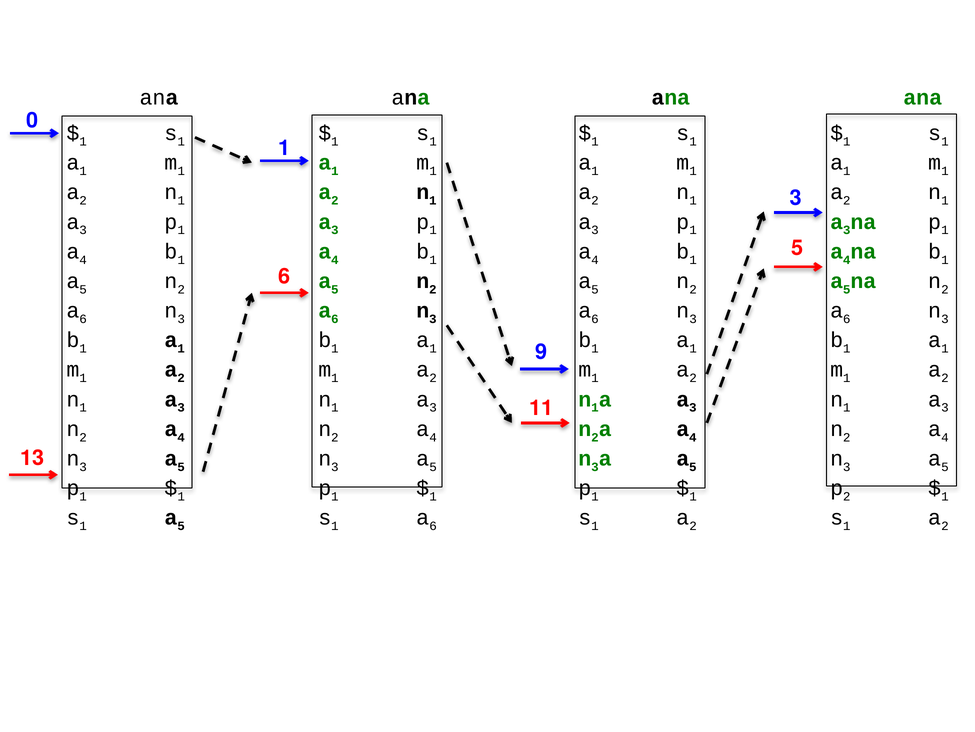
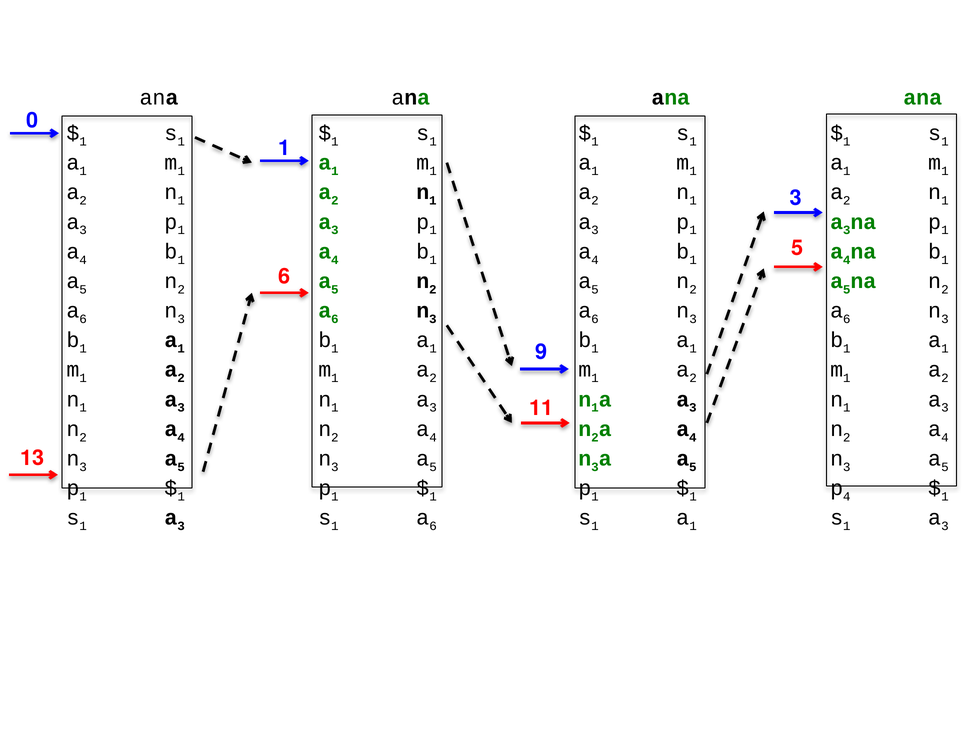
2 at (847, 496): 2 -> 4
5 at (181, 526): 5 -> 3
2 at (693, 526): 2 -> 1
2 at (945, 526): 2 -> 3
